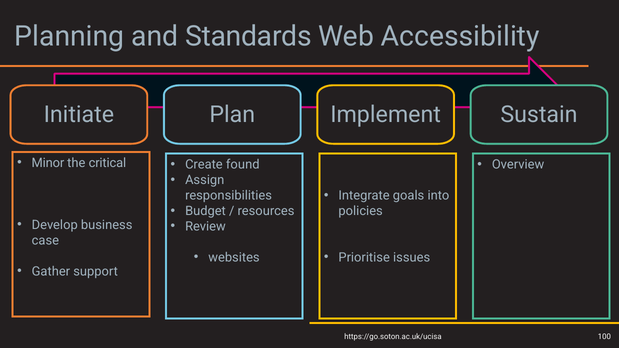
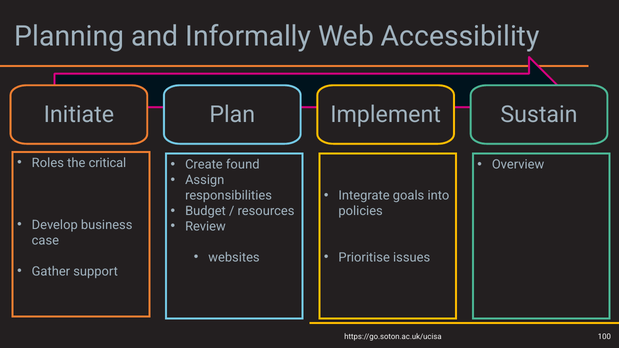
Standards: Standards -> Informally
Minor: Minor -> Roles
